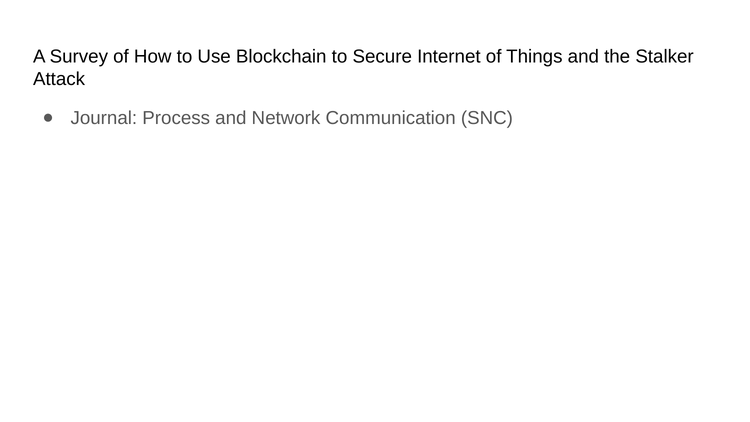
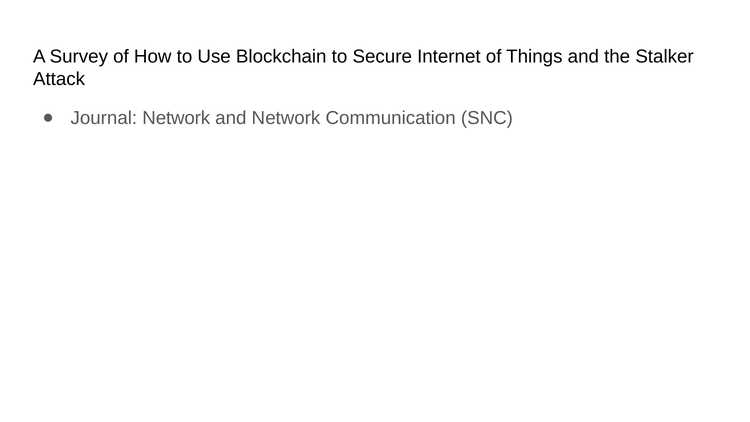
Journal Process: Process -> Network
